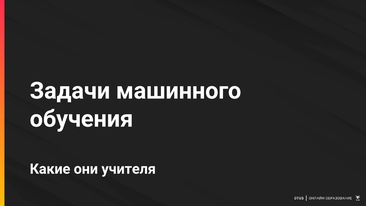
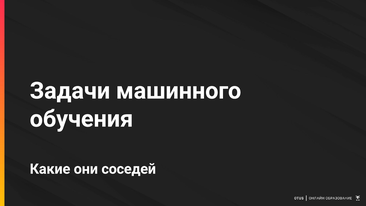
учителя: учителя -> соседей
